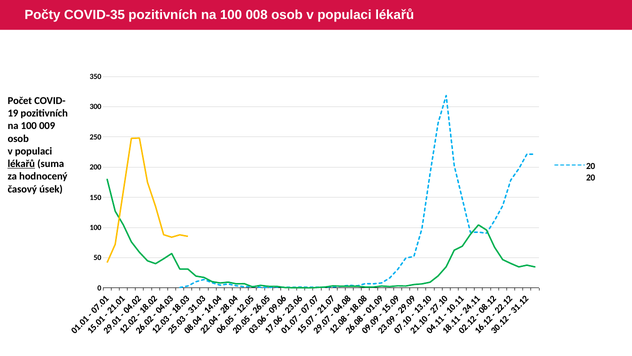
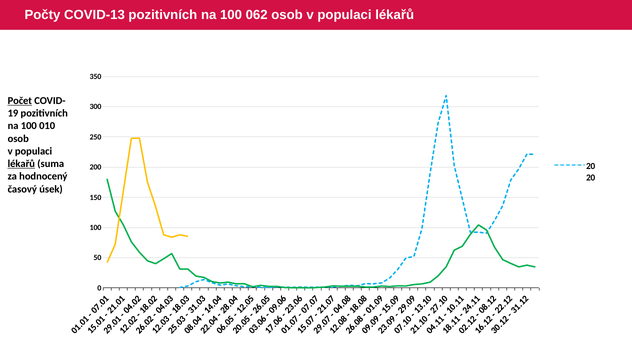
COVID-35: COVID-35 -> COVID-13
008: 008 -> 062
Počet underline: none -> present
009: 009 -> 010
